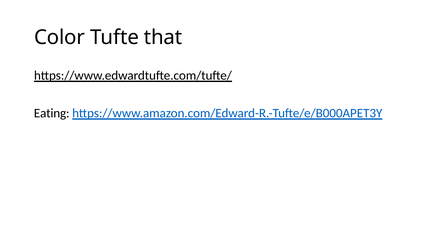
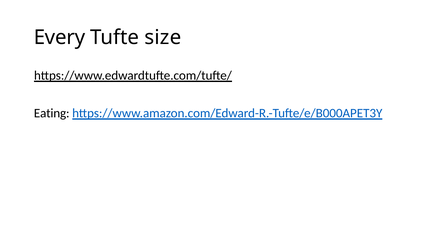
Color: Color -> Every
that: that -> size
